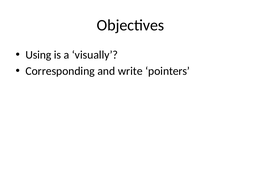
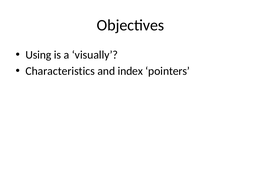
Corresponding: Corresponding -> Characteristics
write: write -> index
